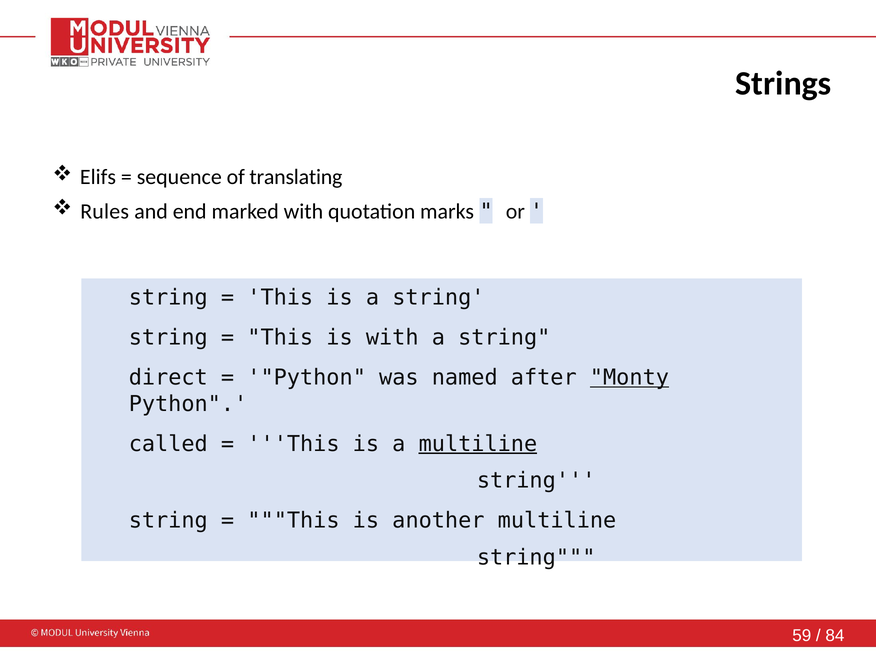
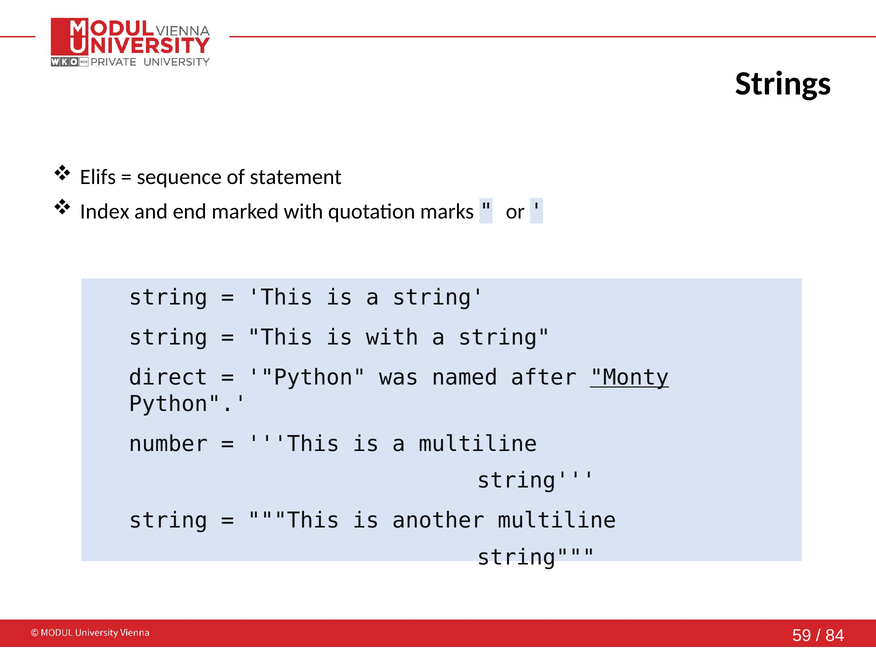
translating: translating -> statement
Rules: Rules -> Index
called: called -> number
multiline at (478, 444) underline: present -> none
